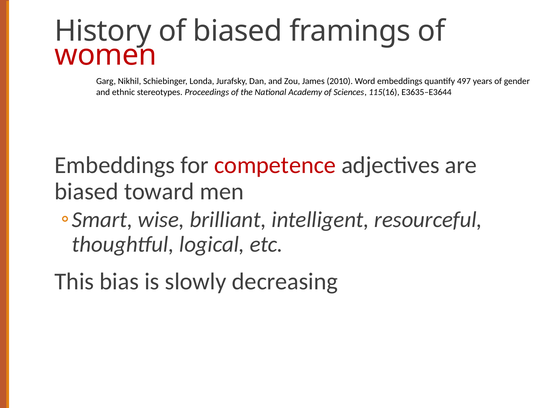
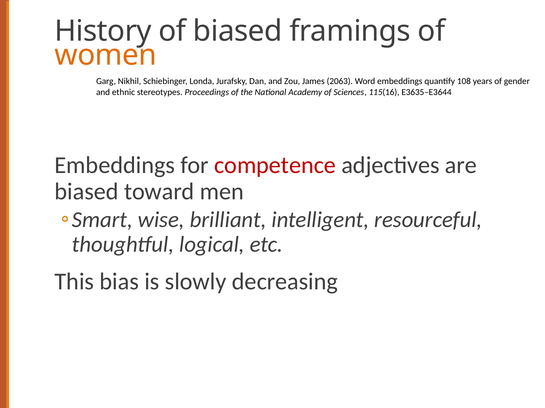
women colour: red -> orange
2010: 2010 -> 2063
497: 497 -> 108
